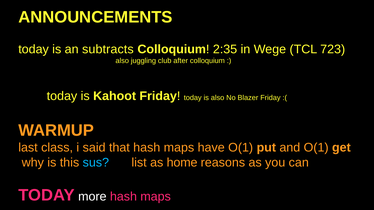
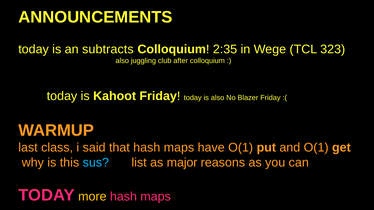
723: 723 -> 323
home: home -> major
more colour: white -> yellow
